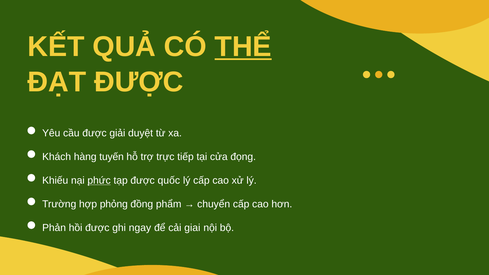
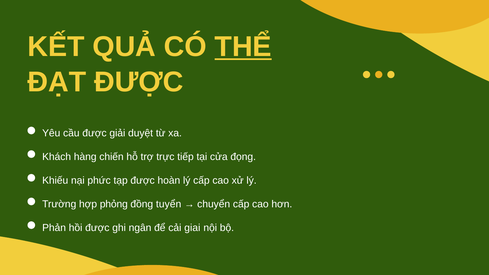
tuyến: tuyến -> chiến
phức underline: present -> none
quốc: quốc -> hoàn
phẩm: phẩm -> tuyển
ngay: ngay -> ngân
